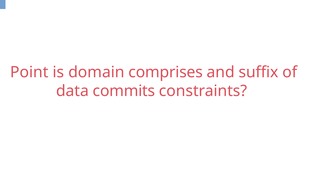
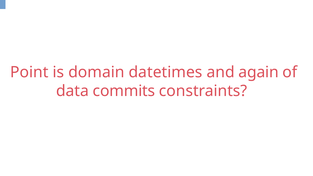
comprises: comprises -> datetimes
suffix: suffix -> again
